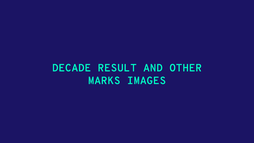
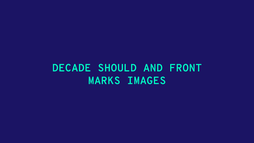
RESULT: RESULT -> SHOULD
OTHER: OTHER -> FRONT
